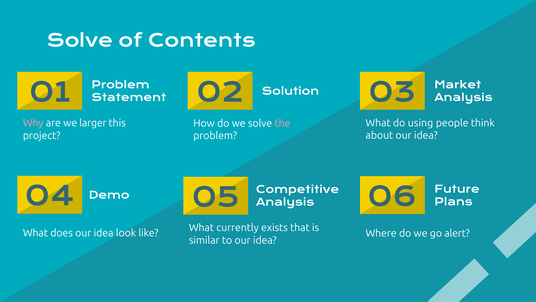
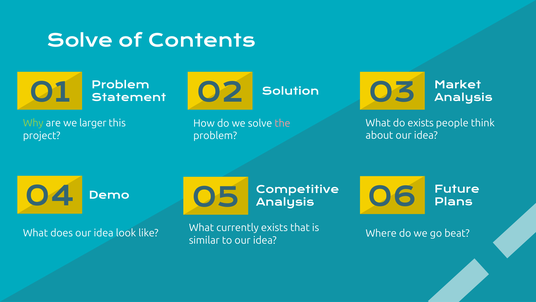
do using: using -> exists
Why colour: pink -> light green
alert: alert -> beat
